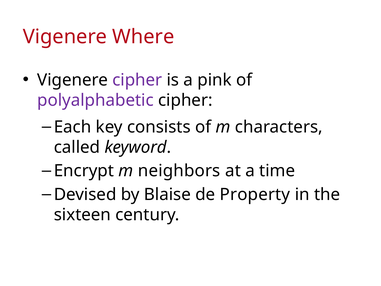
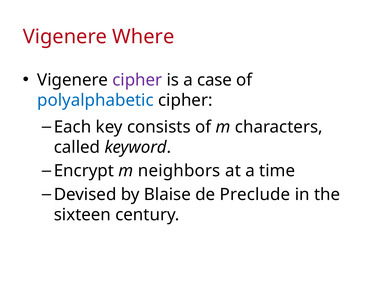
pink: pink -> case
polyalphabetic colour: purple -> blue
Property: Property -> Preclude
